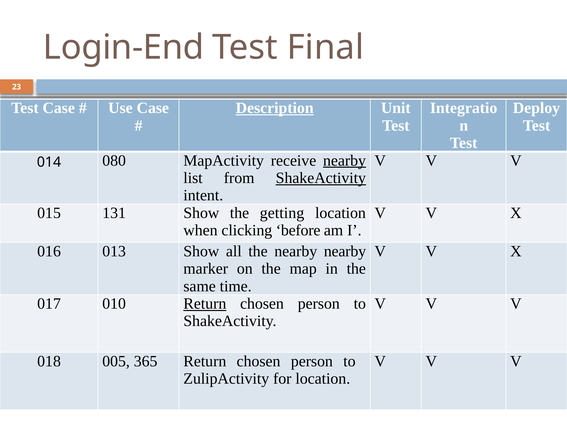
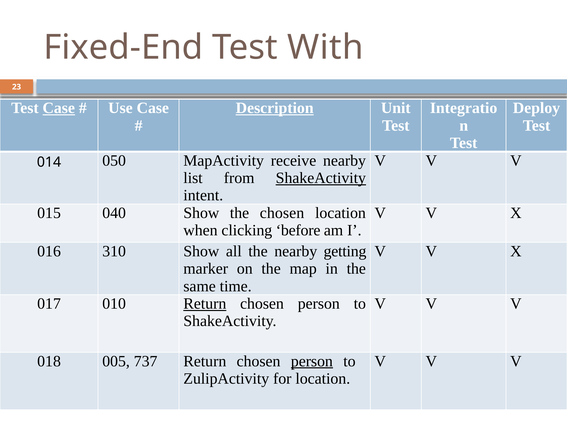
Login-End: Login-End -> Fixed-End
Final: Final -> With
Case at (59, 108) underline: none -> present
080: 080 -> 050
nearby at (345, 161) underline: present -> none
131: 131 -> 040
the getting: getting -> chosen
013: 013 -> 310
nearby nearby: nearby -> getting
365: 365 -> 737
person at (312, 361) underline: none -> present
